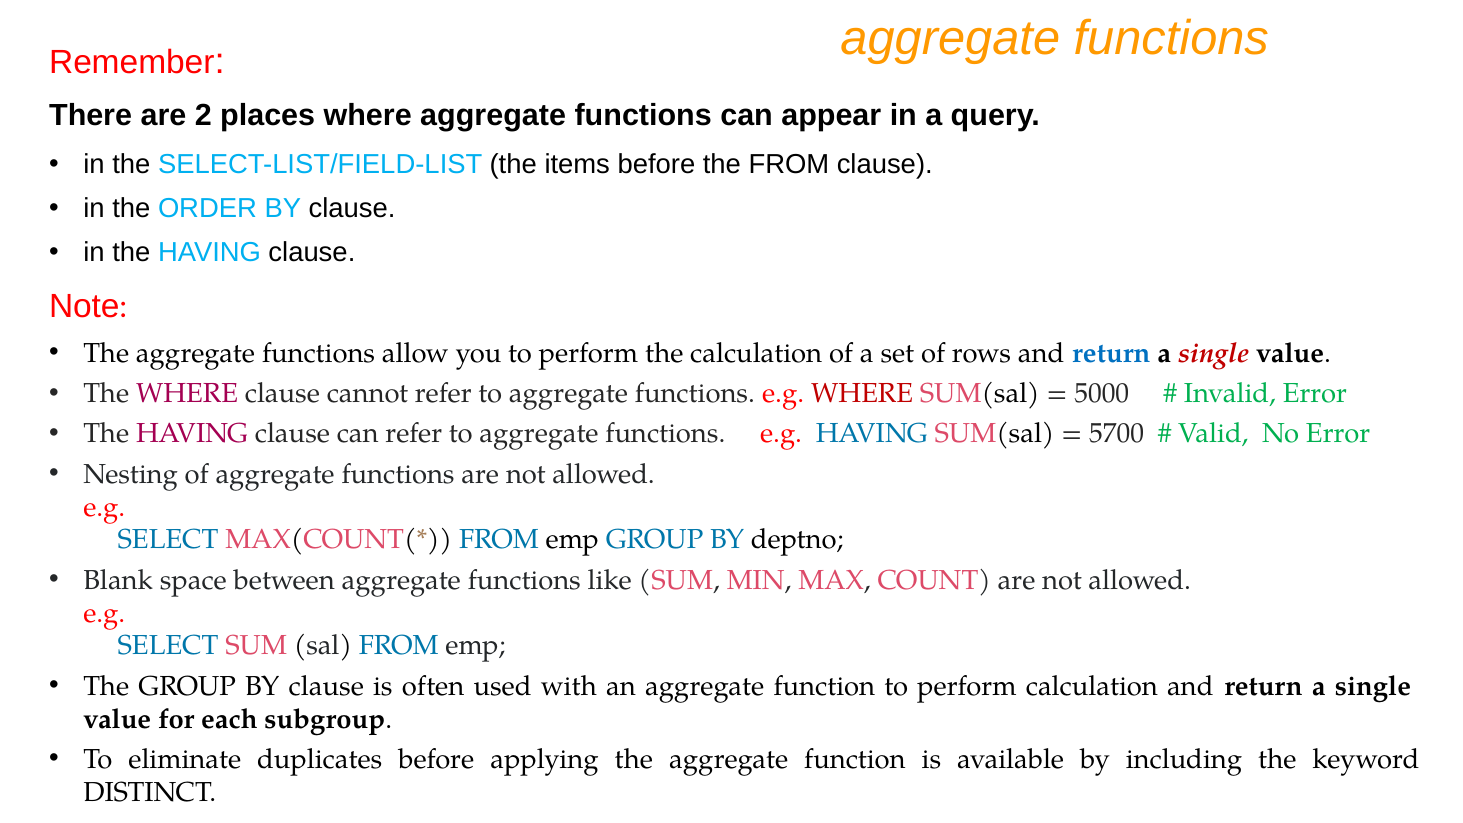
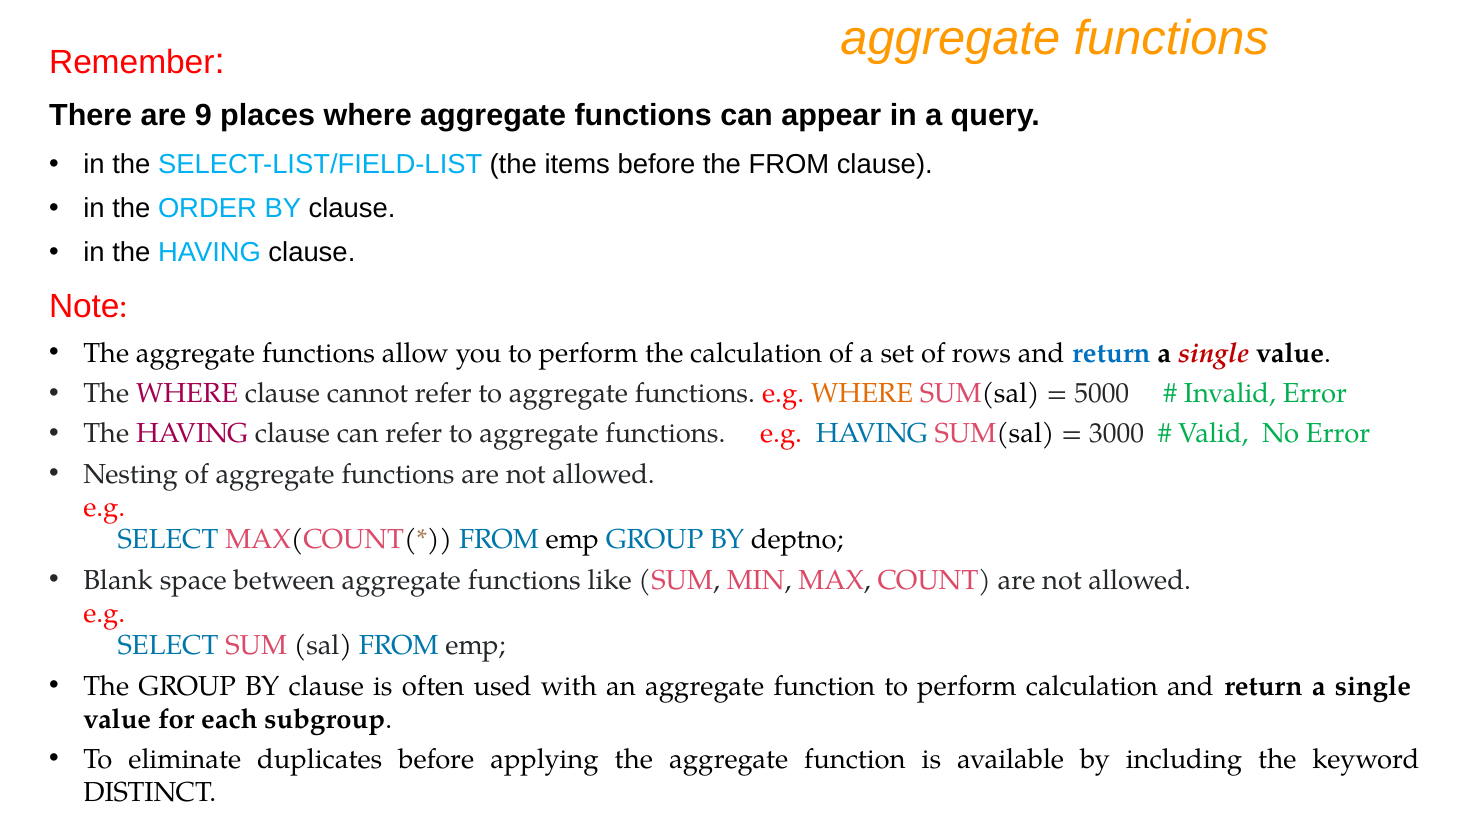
2: 2 -> 9
WHERE at (862, 394) colour: red -> orange
5700: 5700 -> 3000
